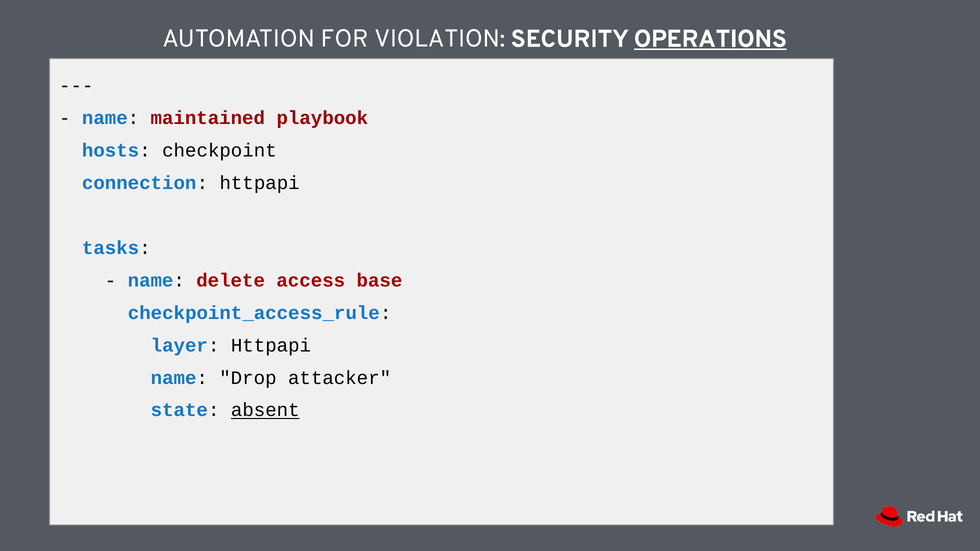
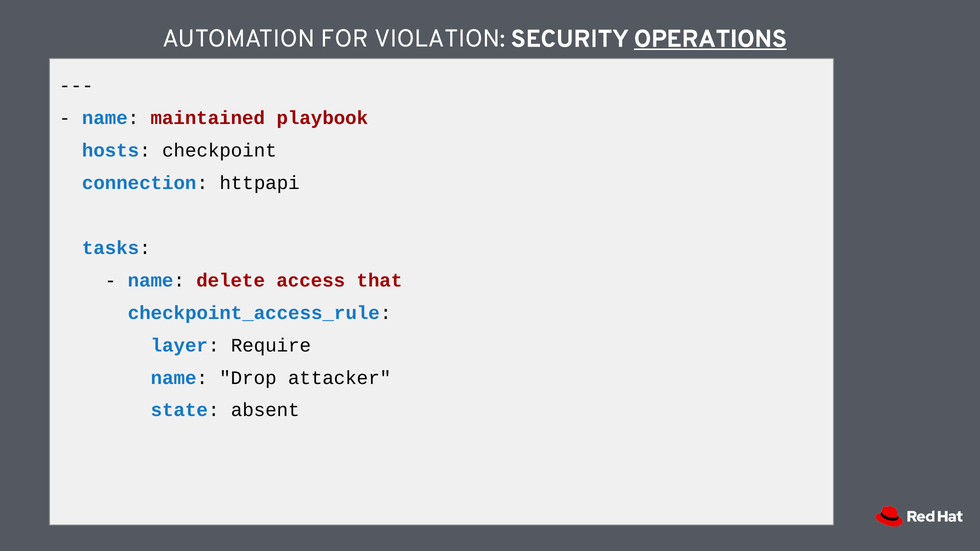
base: base -> that
layer Httpapi: Httpapi -> Require
absent underline: present -> none
